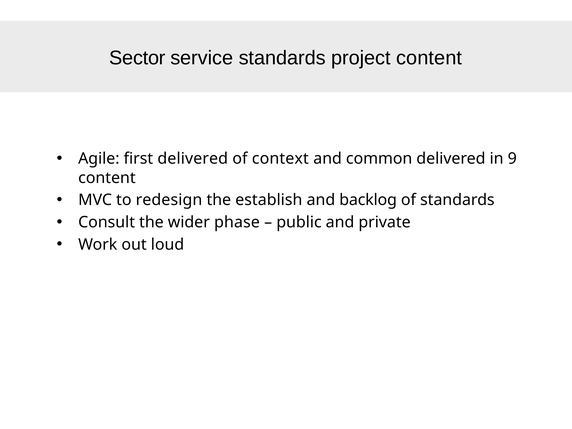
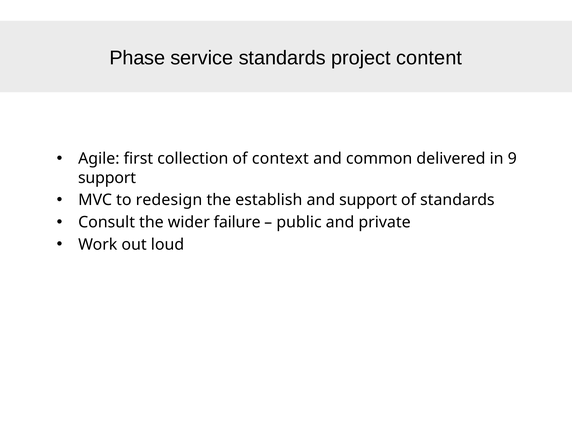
Sector: Sector -> Phase
first delivered: delivered -> collection
content at (107, 178): content -> support
and backlog: backlog -> support
phase: phase -> failure
